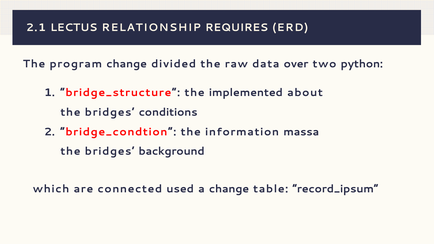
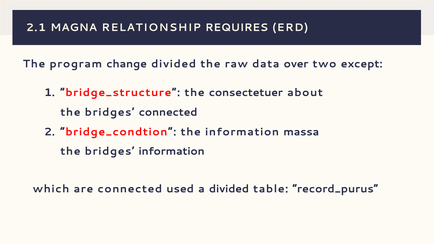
LECTUS: LECTUS -> MAGNA
python: python -> except
implemented: implemented -> consectetuer
bridges conditions: conditions -> connected
bridges background: background -> information
a change: change -> divided
record_ipsum: record_ipsum -> record_purus
